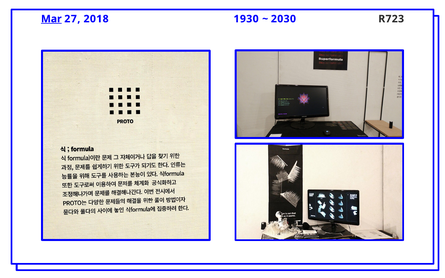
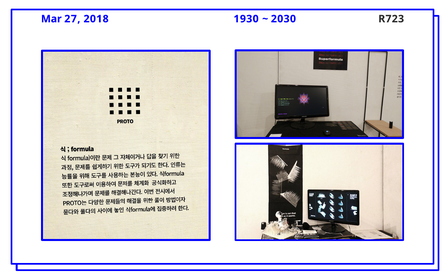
Mar underline: present -> none
